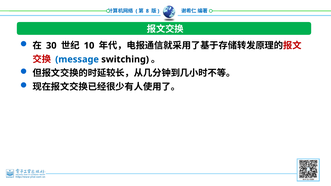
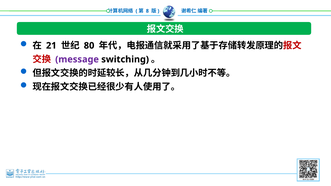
30: 30 -> 21
10: 10 -> 80
message colour: blue -> purple
